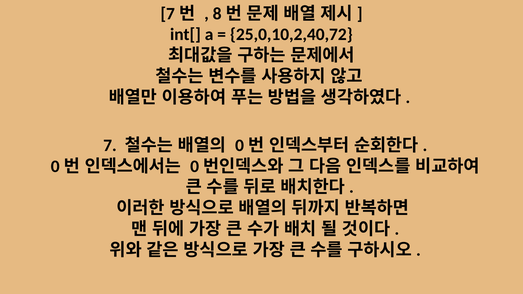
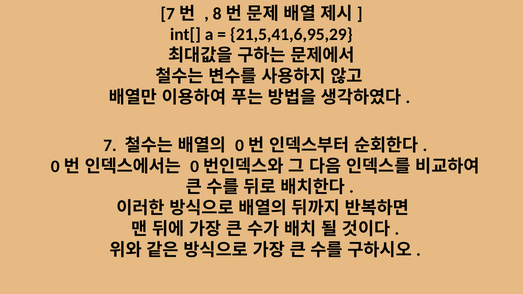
25,0,10,2,40,72: 25,0,10,2,40,72 -> 21,5,41,6,95,29
